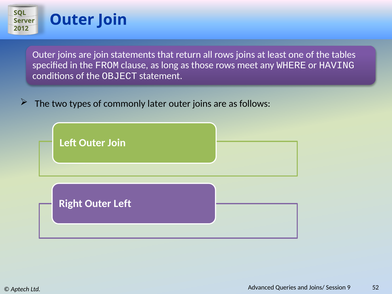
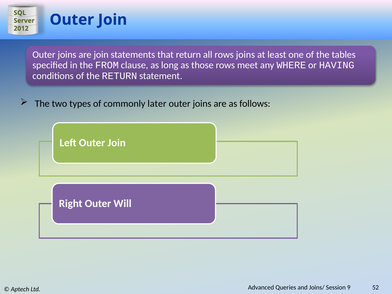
the OBJECT: OBJECT -> RETURN
Outer Left: Left -> Will
